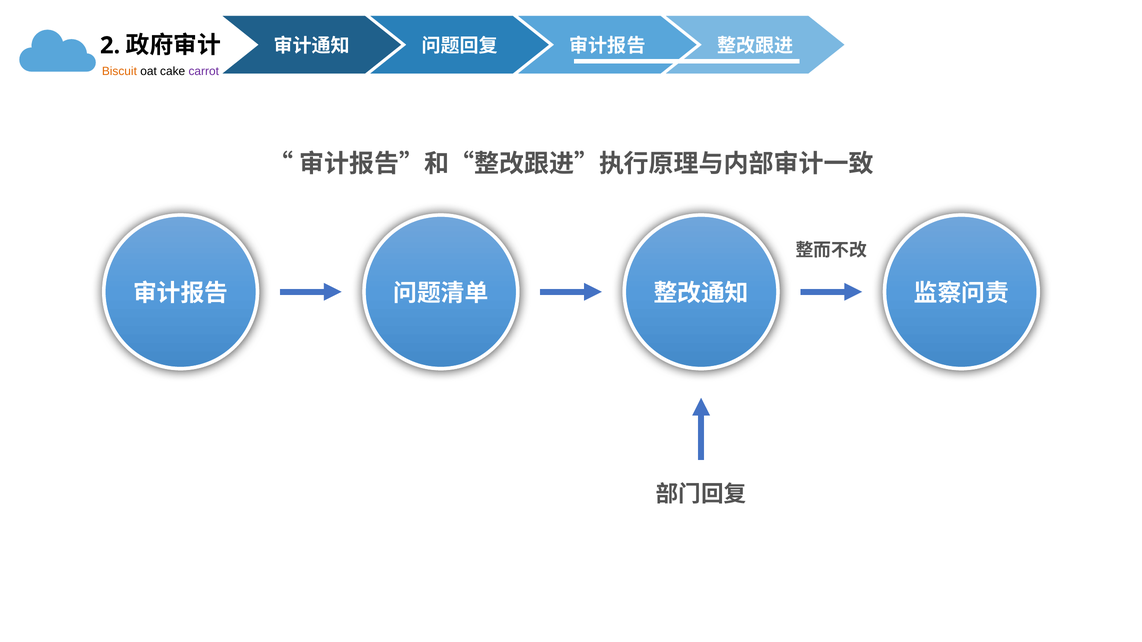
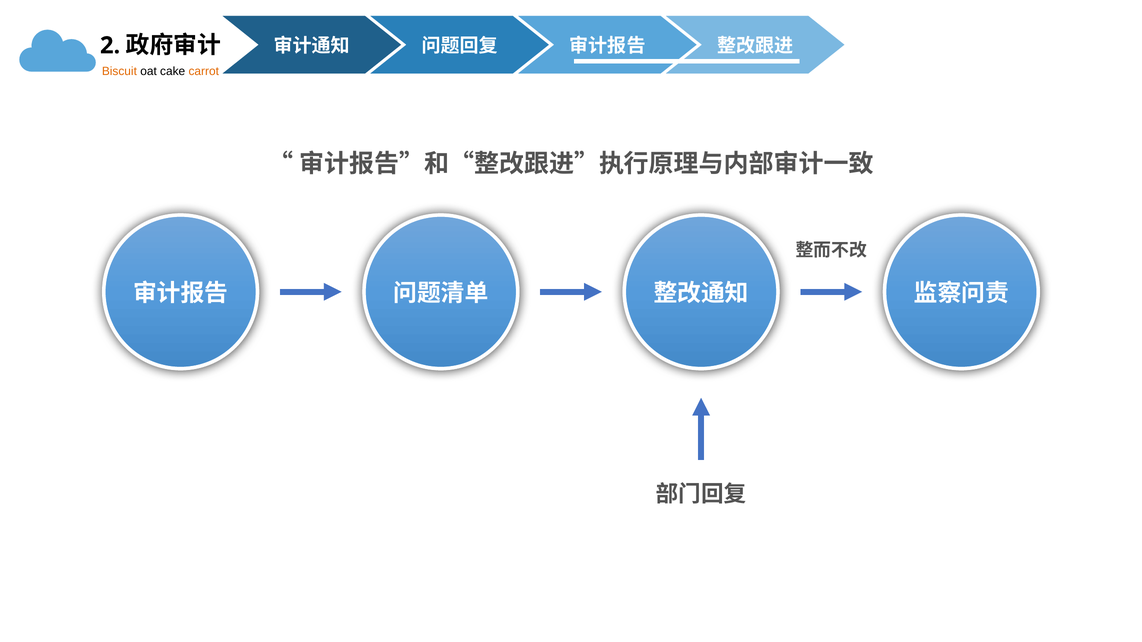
carrot colour: purple -> orange
